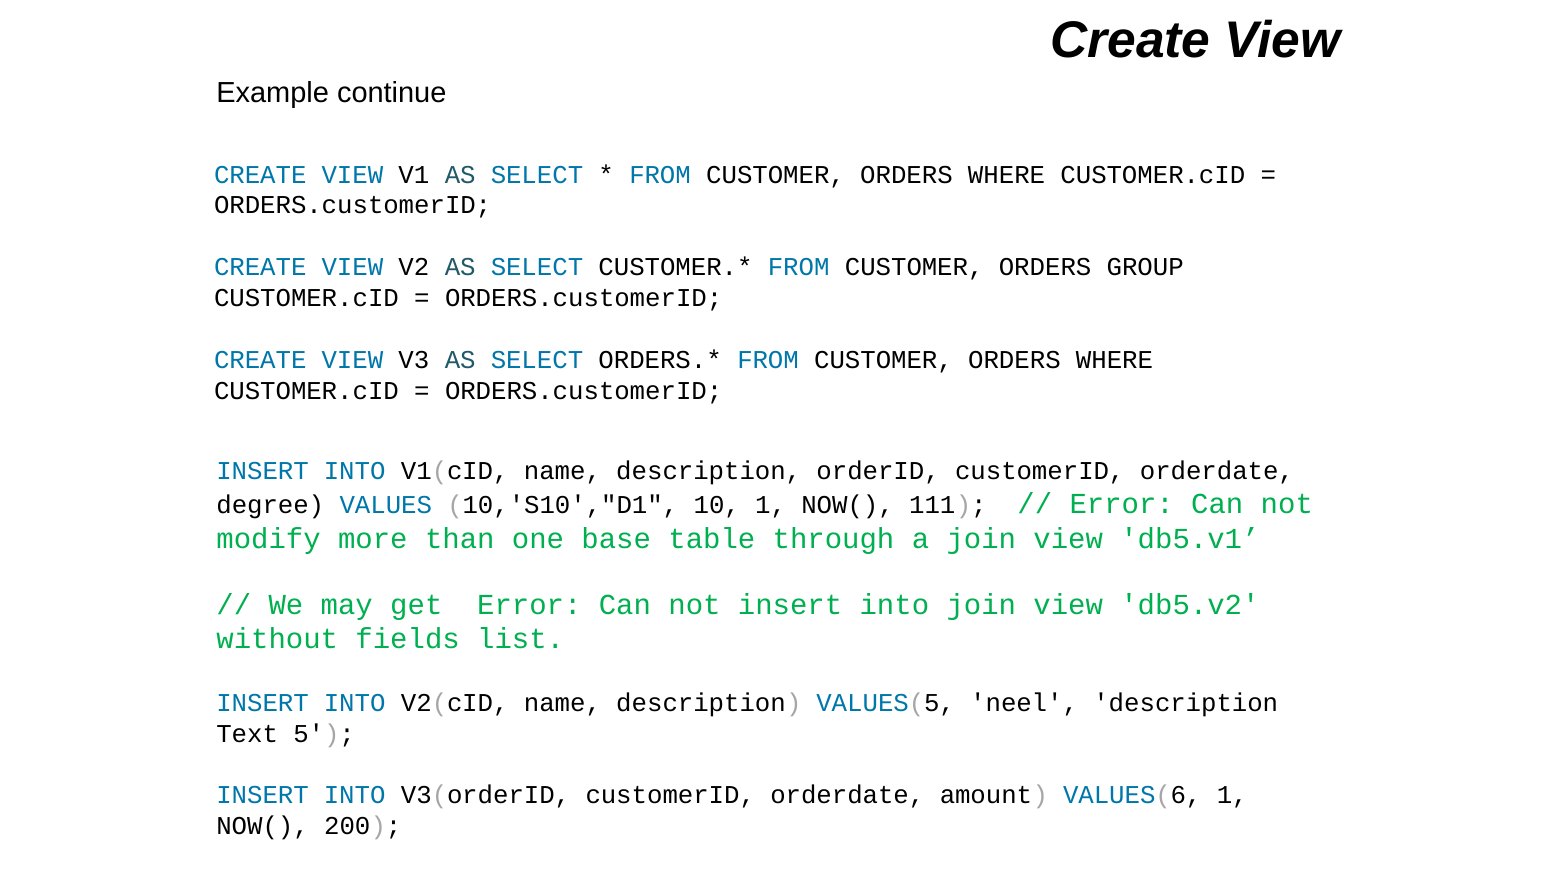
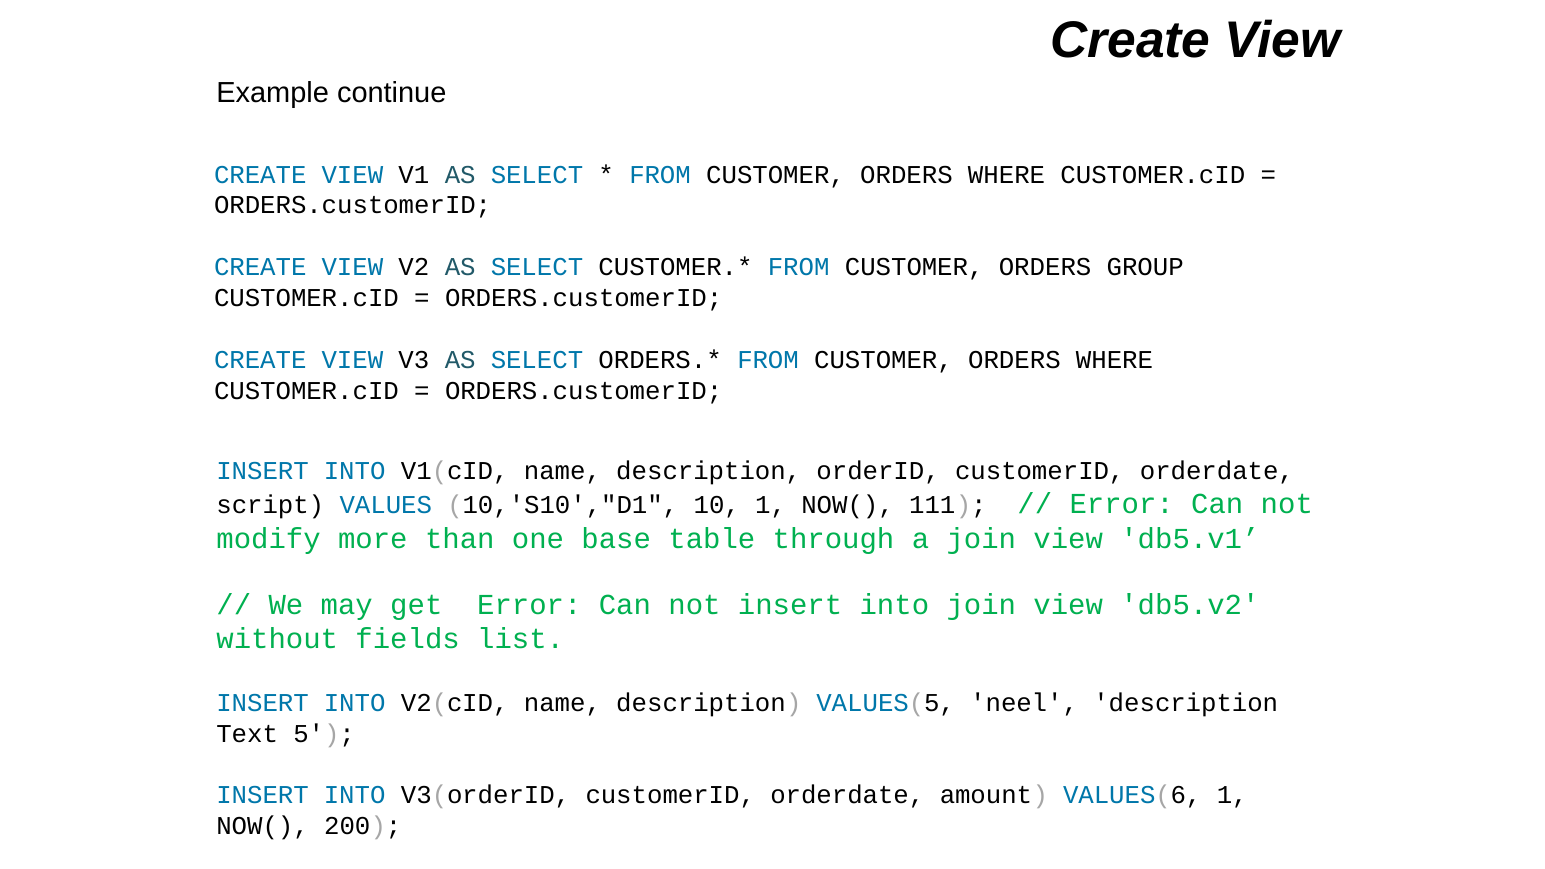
degree: degree -> script
